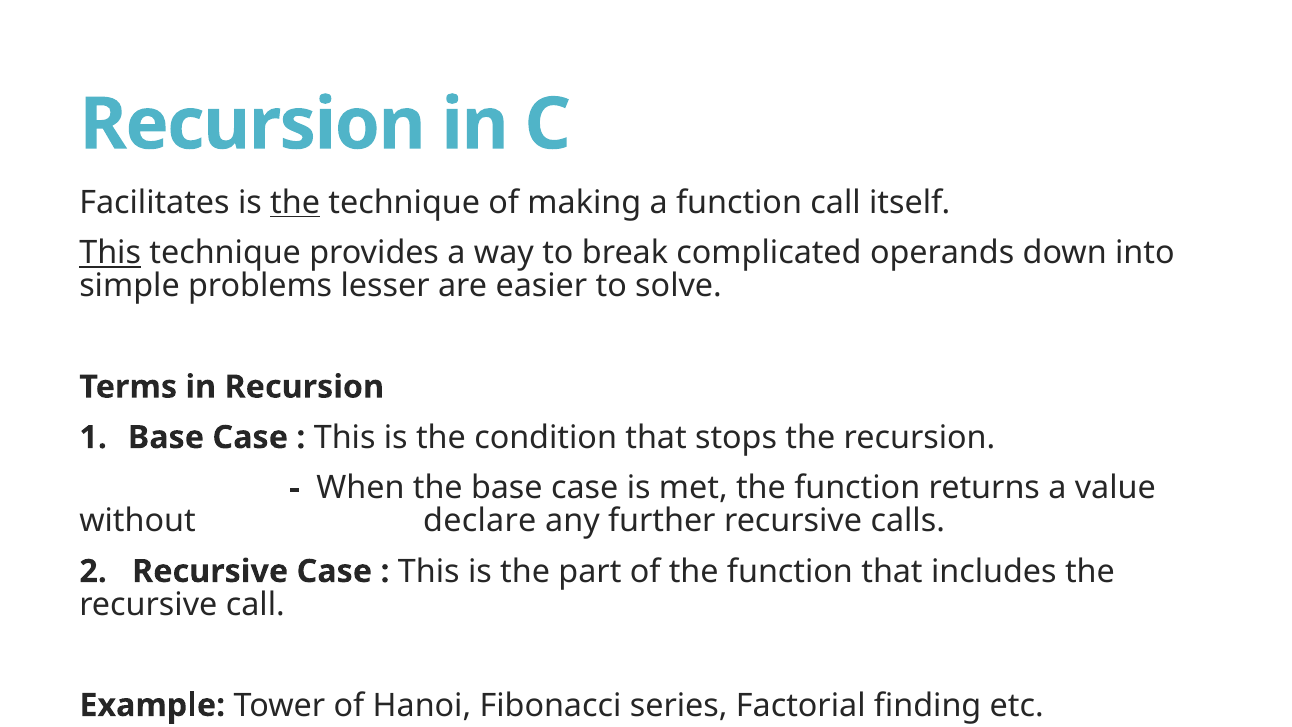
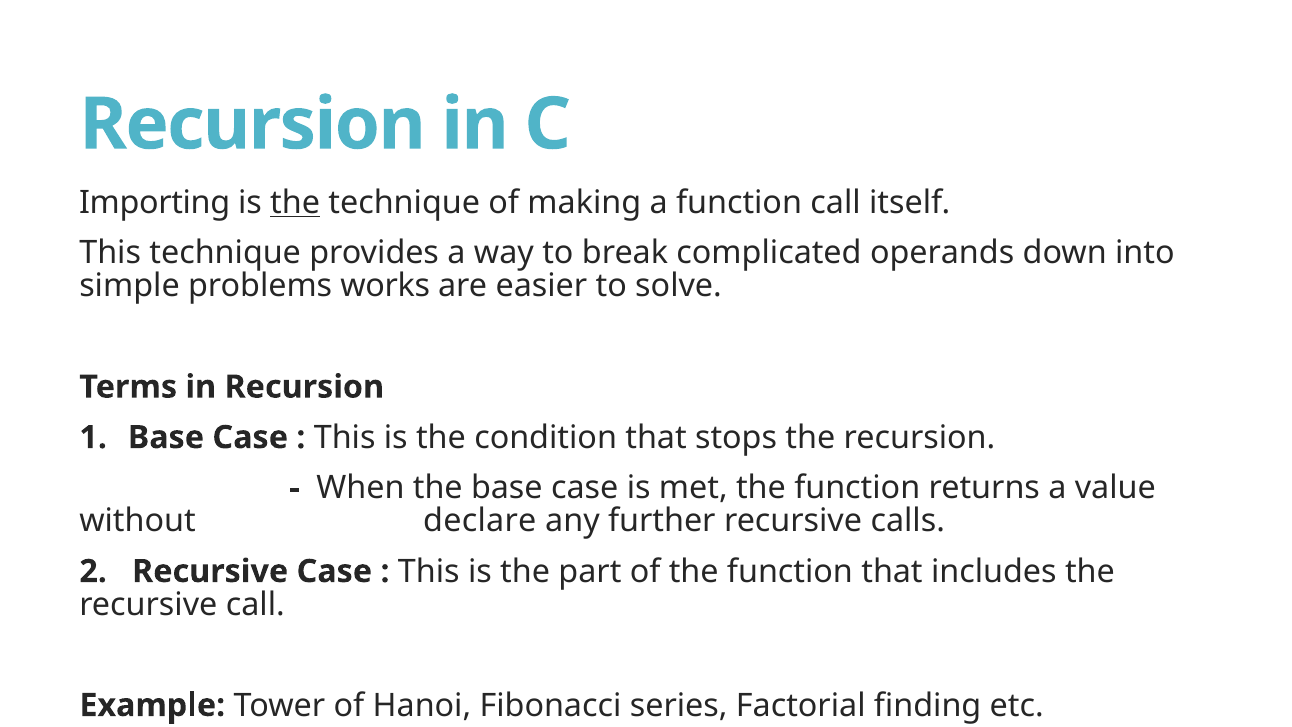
Facilitates: Facilitates -> Importing
This at (110, 253) underline: present -> none
lesser: lesser -> works
